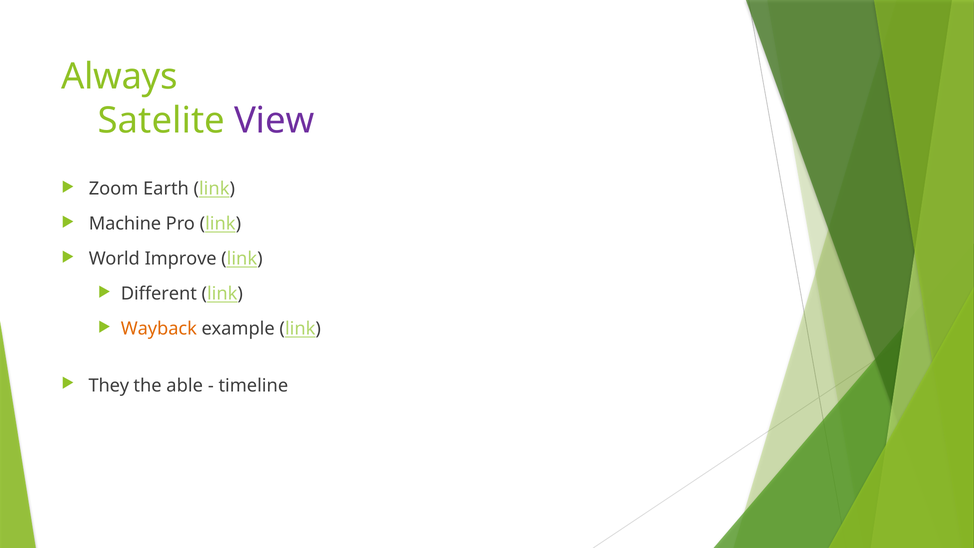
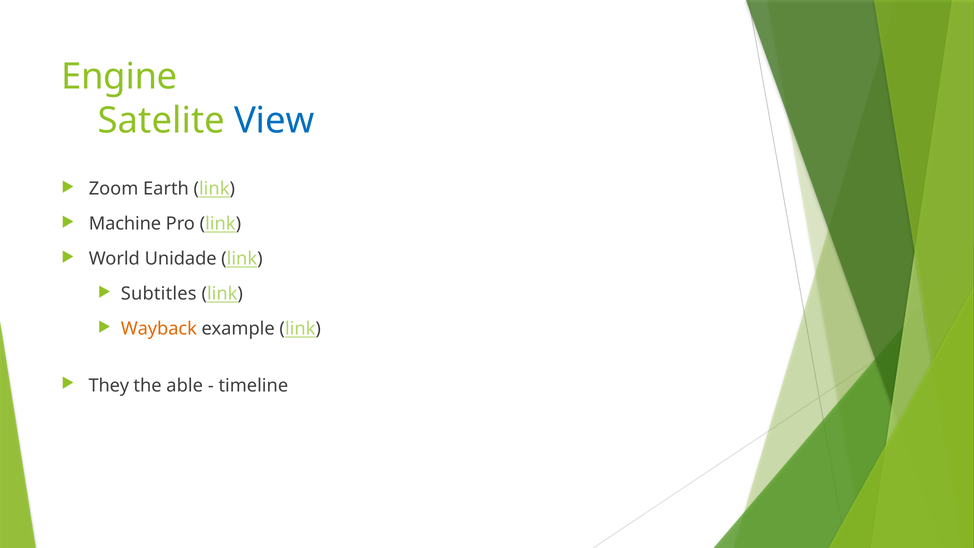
Always: Always -> Engine
View colour: purple -> blue
Improve: Improve -> Unidade
Different: Different -> Subtitles
